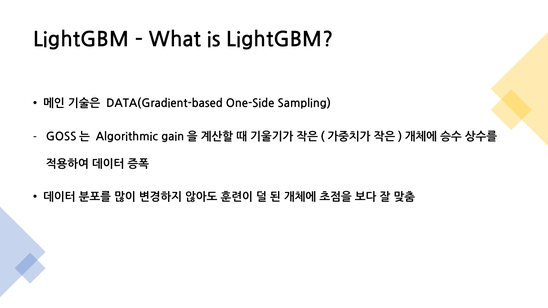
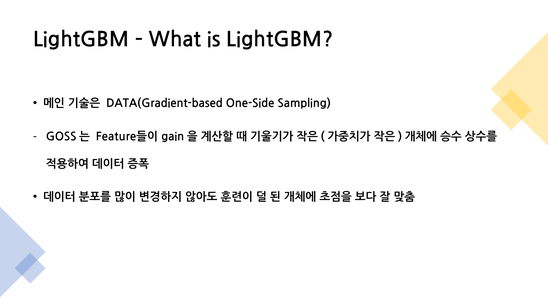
Algorithmic: Algorithmic -> Feature들이
